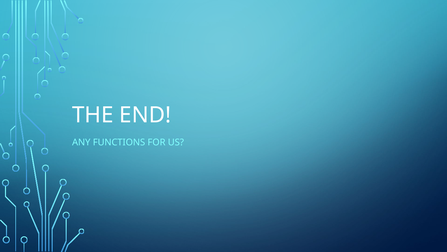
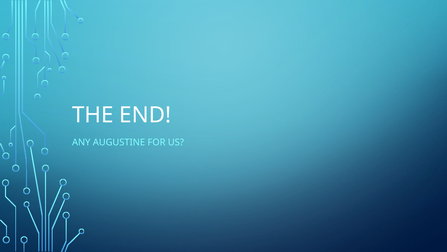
FUNCTIONS: FUNCTIONS -> AUGUSTINE
